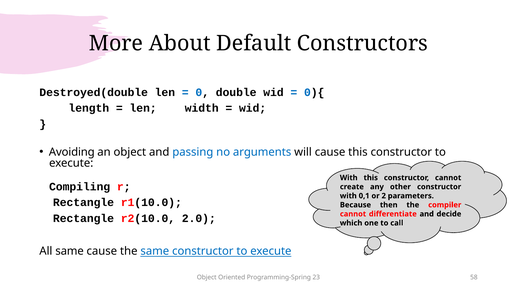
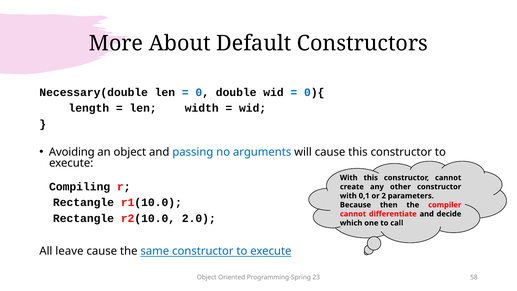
Destroyed(double: Destroyed(double -> Necessary(double
All same: same -> leave
